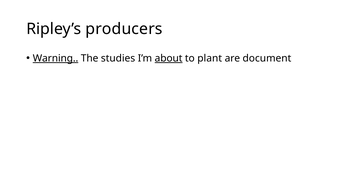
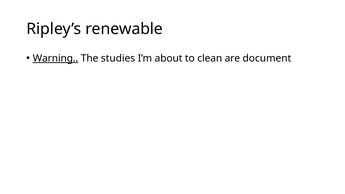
producers: producers -> renewable
about underline: present -> none
plant: plant -> clean
